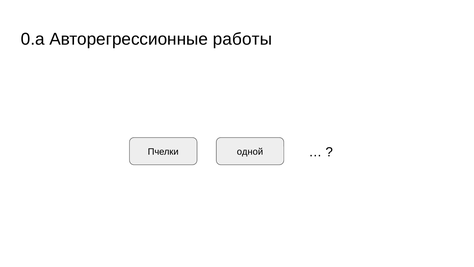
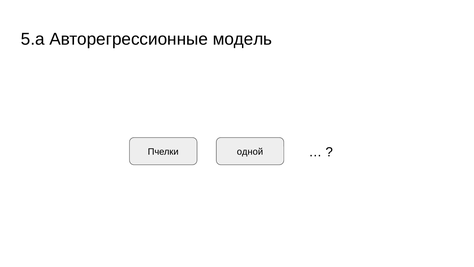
0.а: 0.а -> 5.а
работы: работы -> модель
